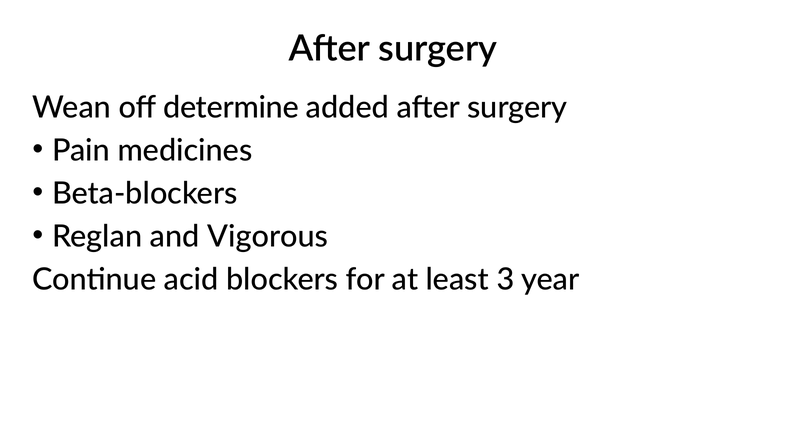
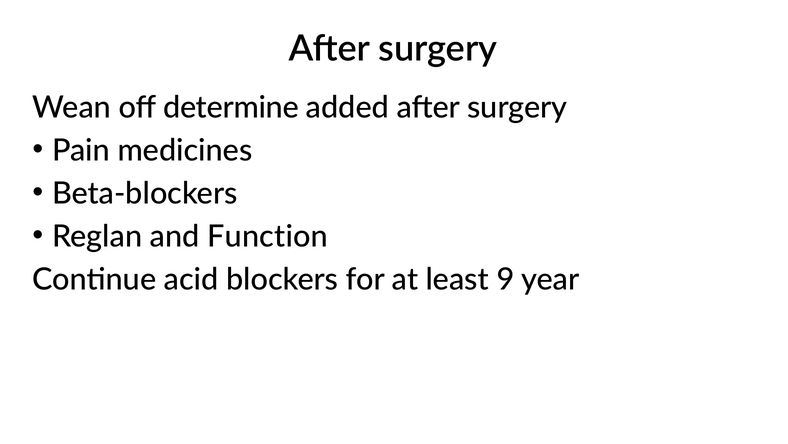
Vigorous: Vigorous -> Function
3: 3 -> 9
